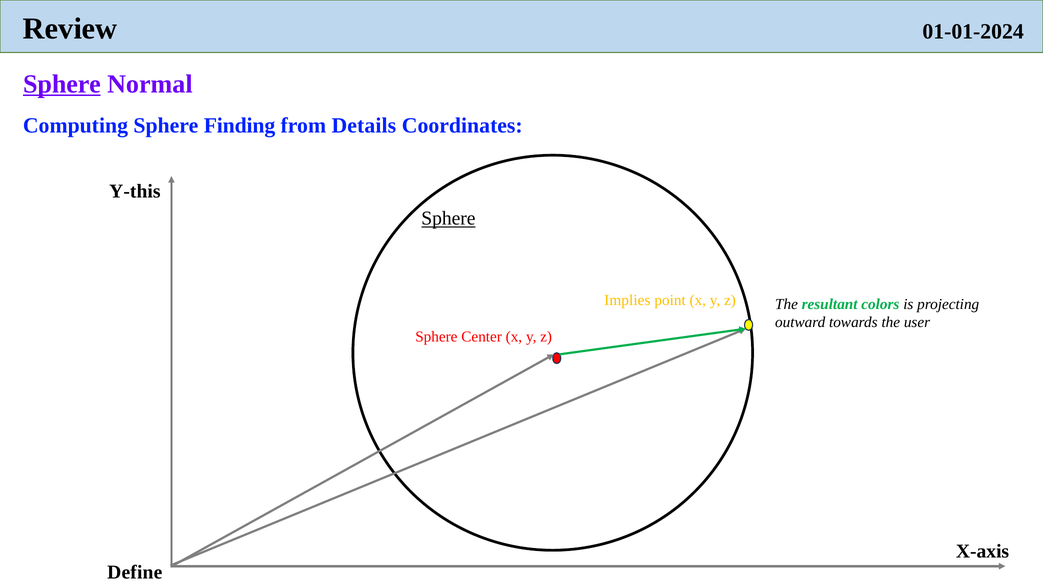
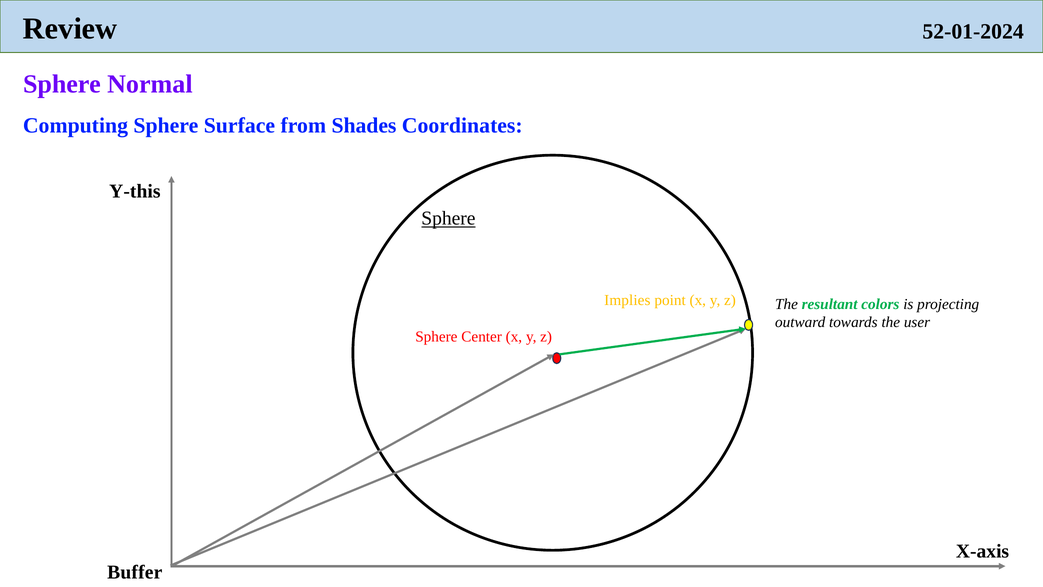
01-01-2024: 01-01-2024 -> 52-01-2024
Sphere at (62, 84) underline: present -> none
Finding: Finding -> Surface
Details: Details -> Shades
Define: Define -> Buffer
